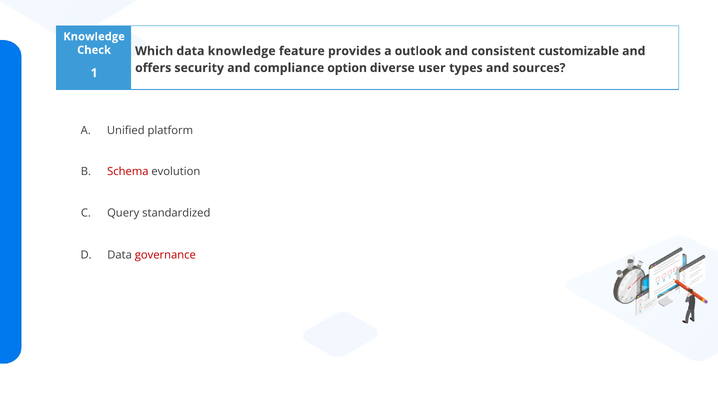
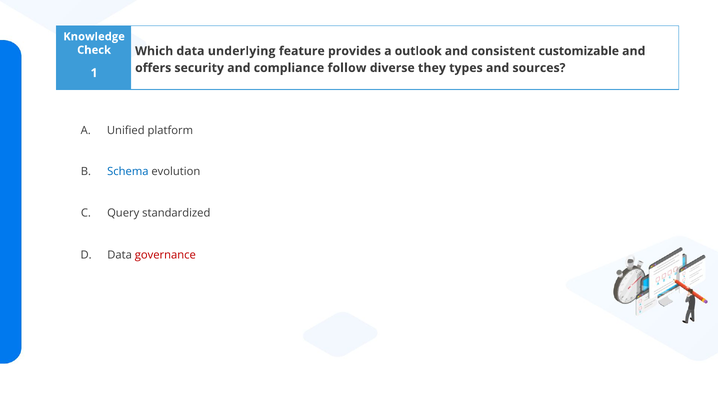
data knowledge: knowledge -> underlying
option: option -> follow
user: user -> they
Schema colour: red -> blue
